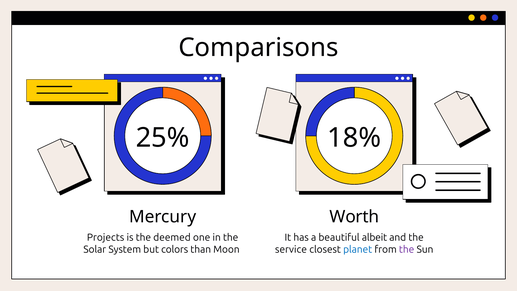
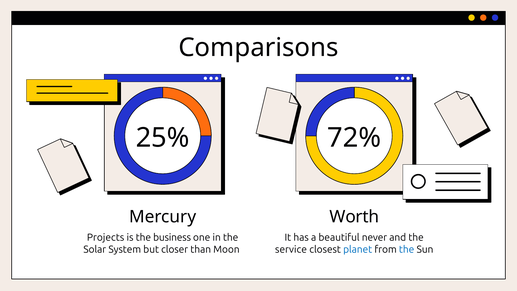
18%: 18% -> 72%
deemed: deemed -> business
albeit: albeit -> never
colors: colors -> closer
the at (407, 249) colour: purple -> blue
